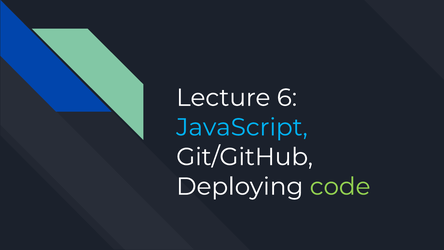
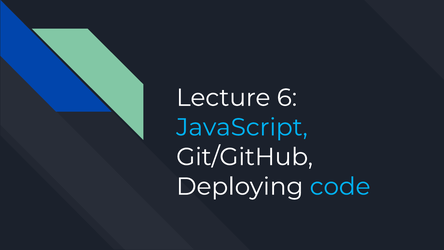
code colour: light green -> light blue
